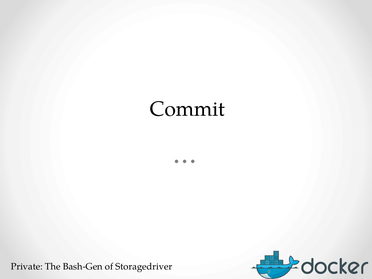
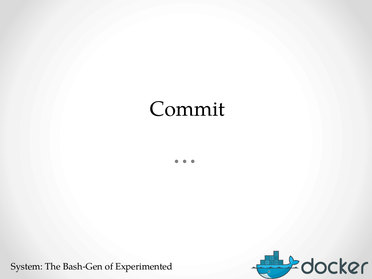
Private: Private -> System
Storagedriver: Storagedriver -> Experimented
